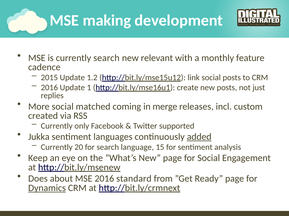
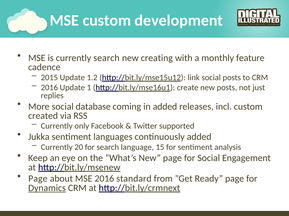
MSE making: making -> custom
relevant: relevant -> creating
matched: matched -> database
in merge: merge -> added
added at (199, 137) underline: present -> none
Does at (38, 179): Does -> Page
